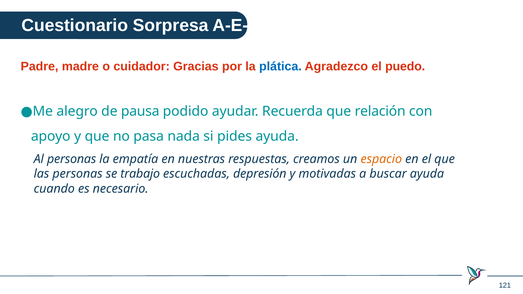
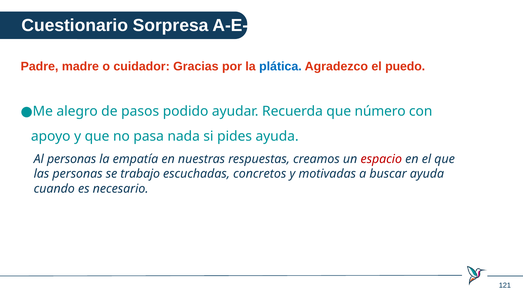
pausa: pausa -> pasos
relación: relación -> número
espacio colour: orange -> red
depresión: depresión -> concretos
